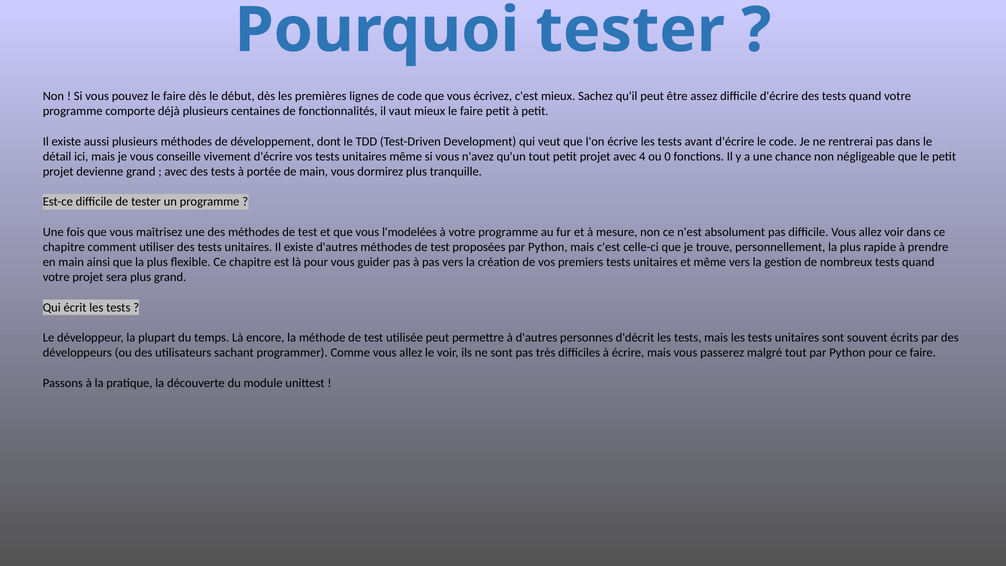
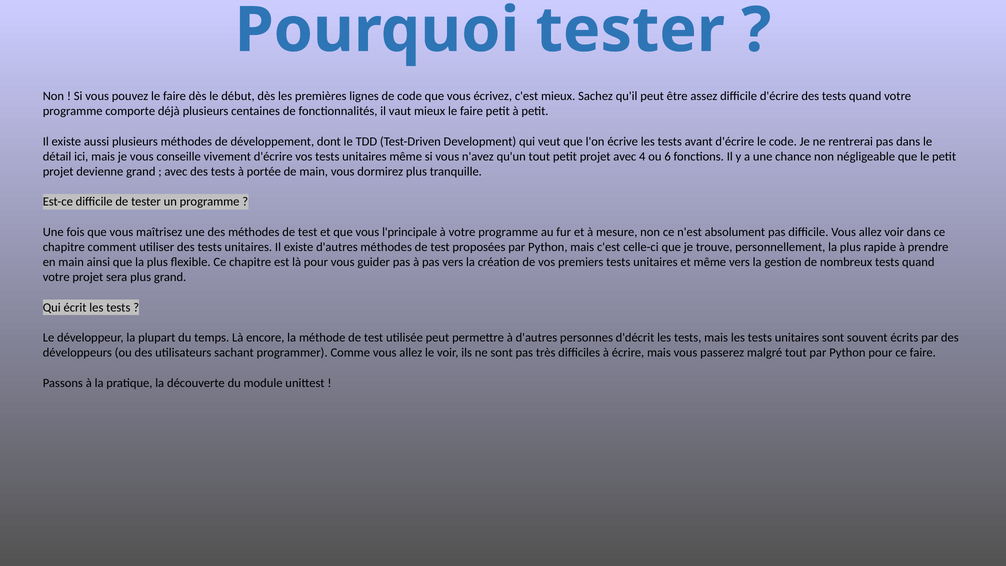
0: 0 -> 6
l'modelées: l'modelées -> l'principale
